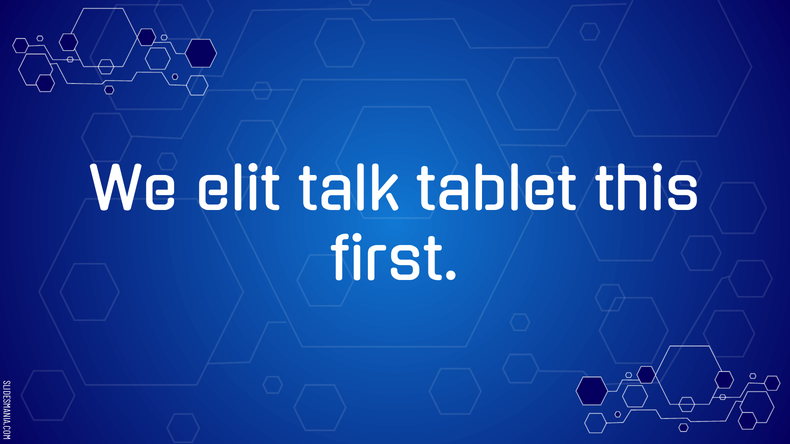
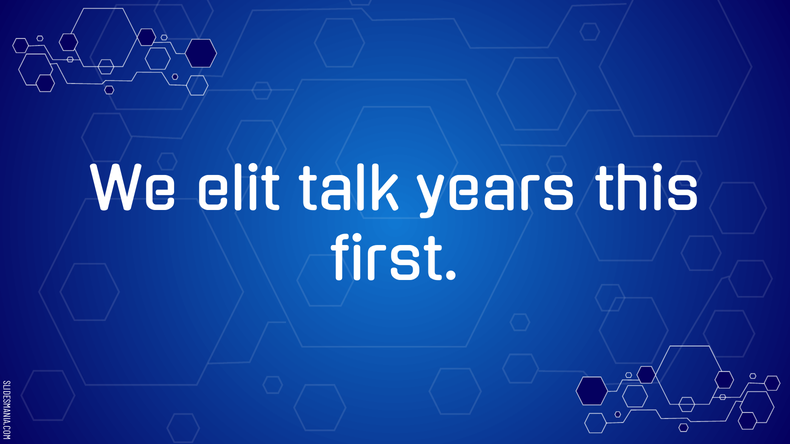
tablet: tablet -> years
